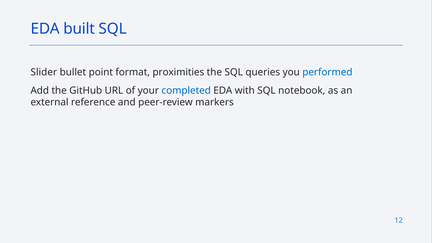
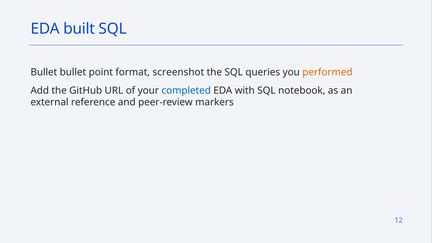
Slider at (44, 72): Slider -> Bullet
proximities: proximities -> screenshot
performed colour: blue -> orange
